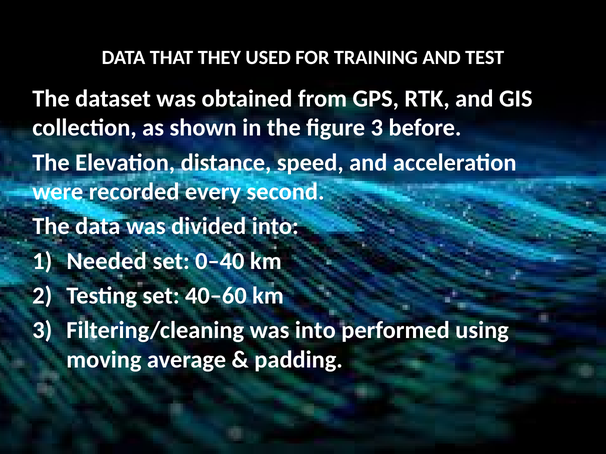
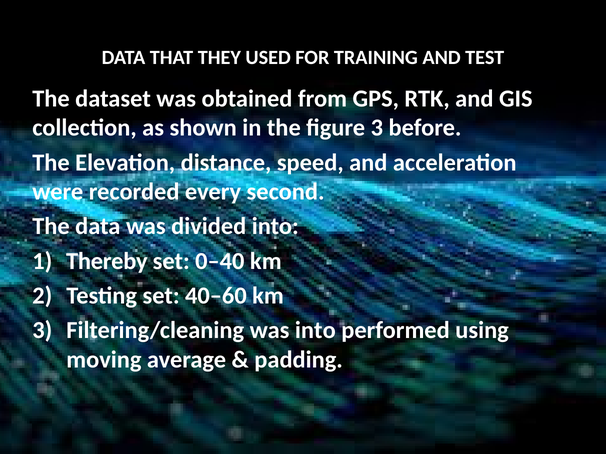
Needed: Needed -> Thereby
